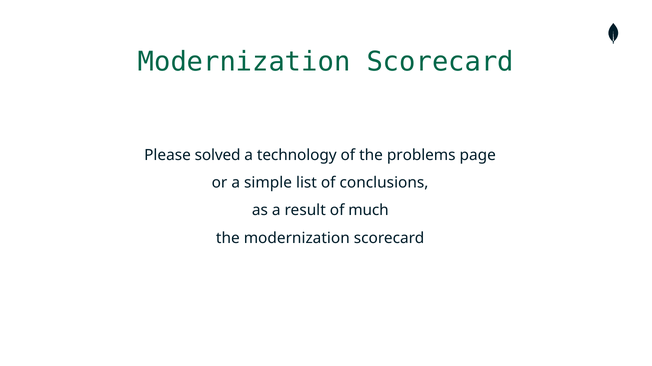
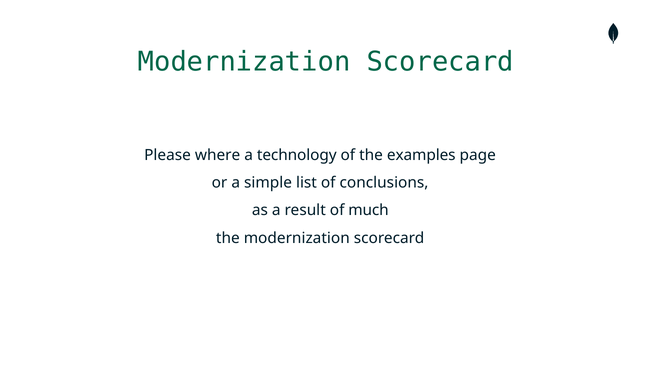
solved: solved -> where
problems: problems -> examples
